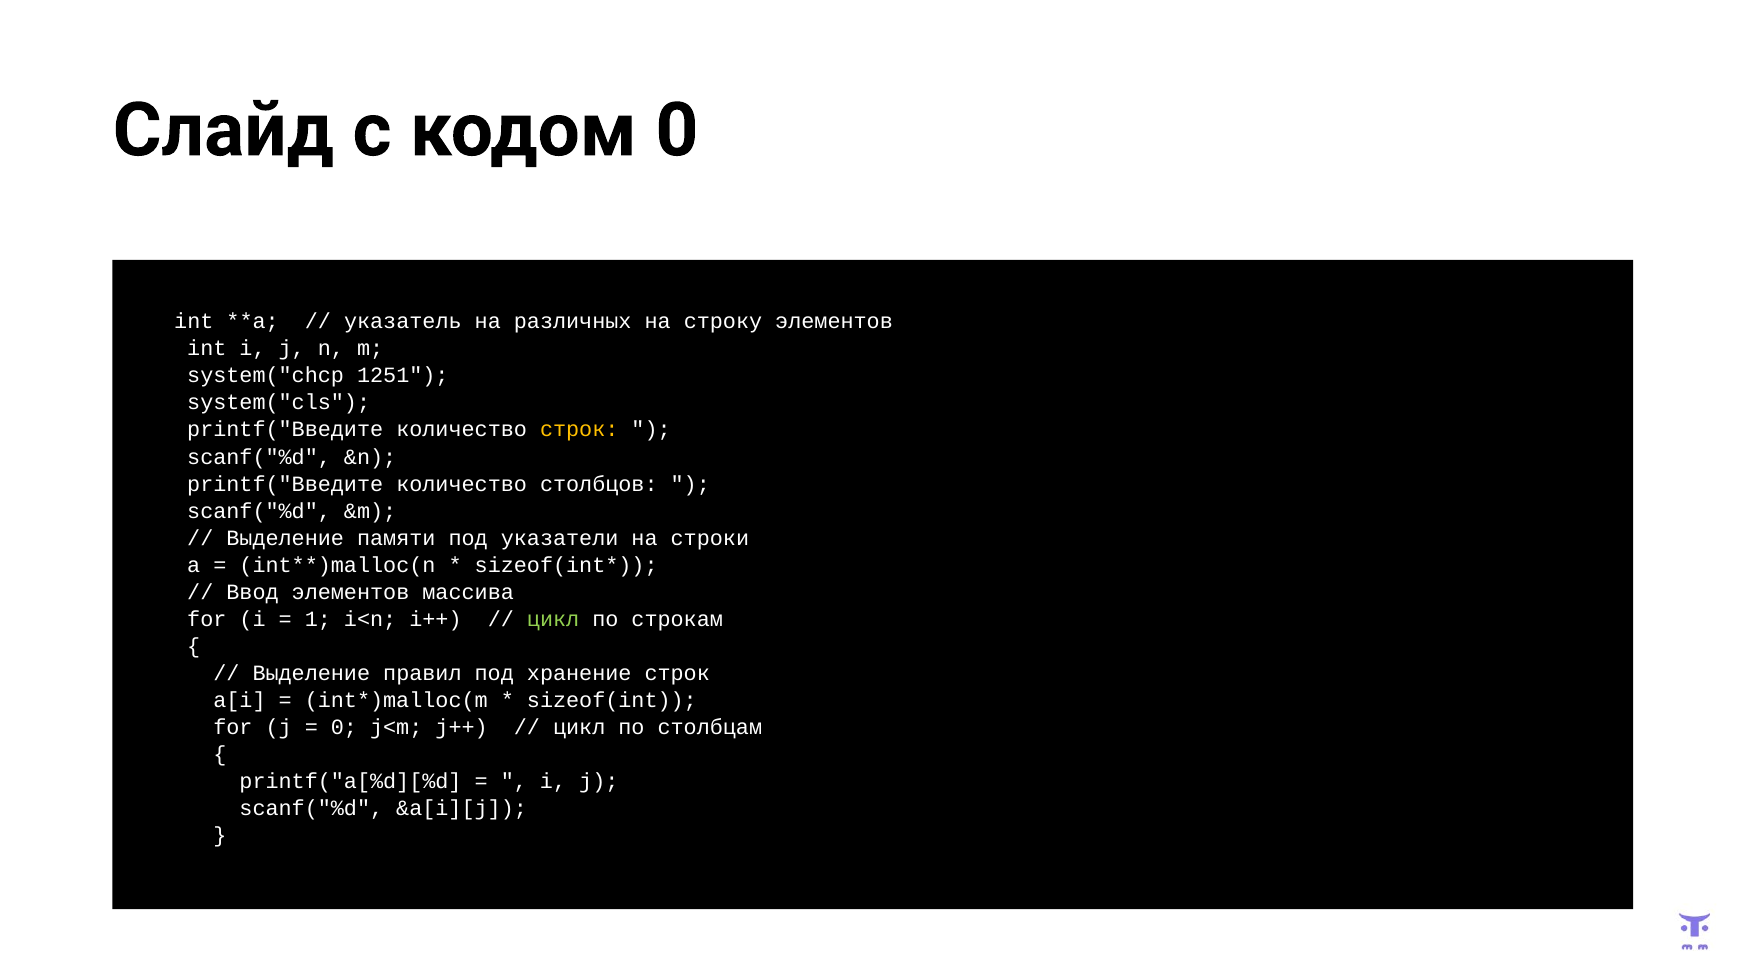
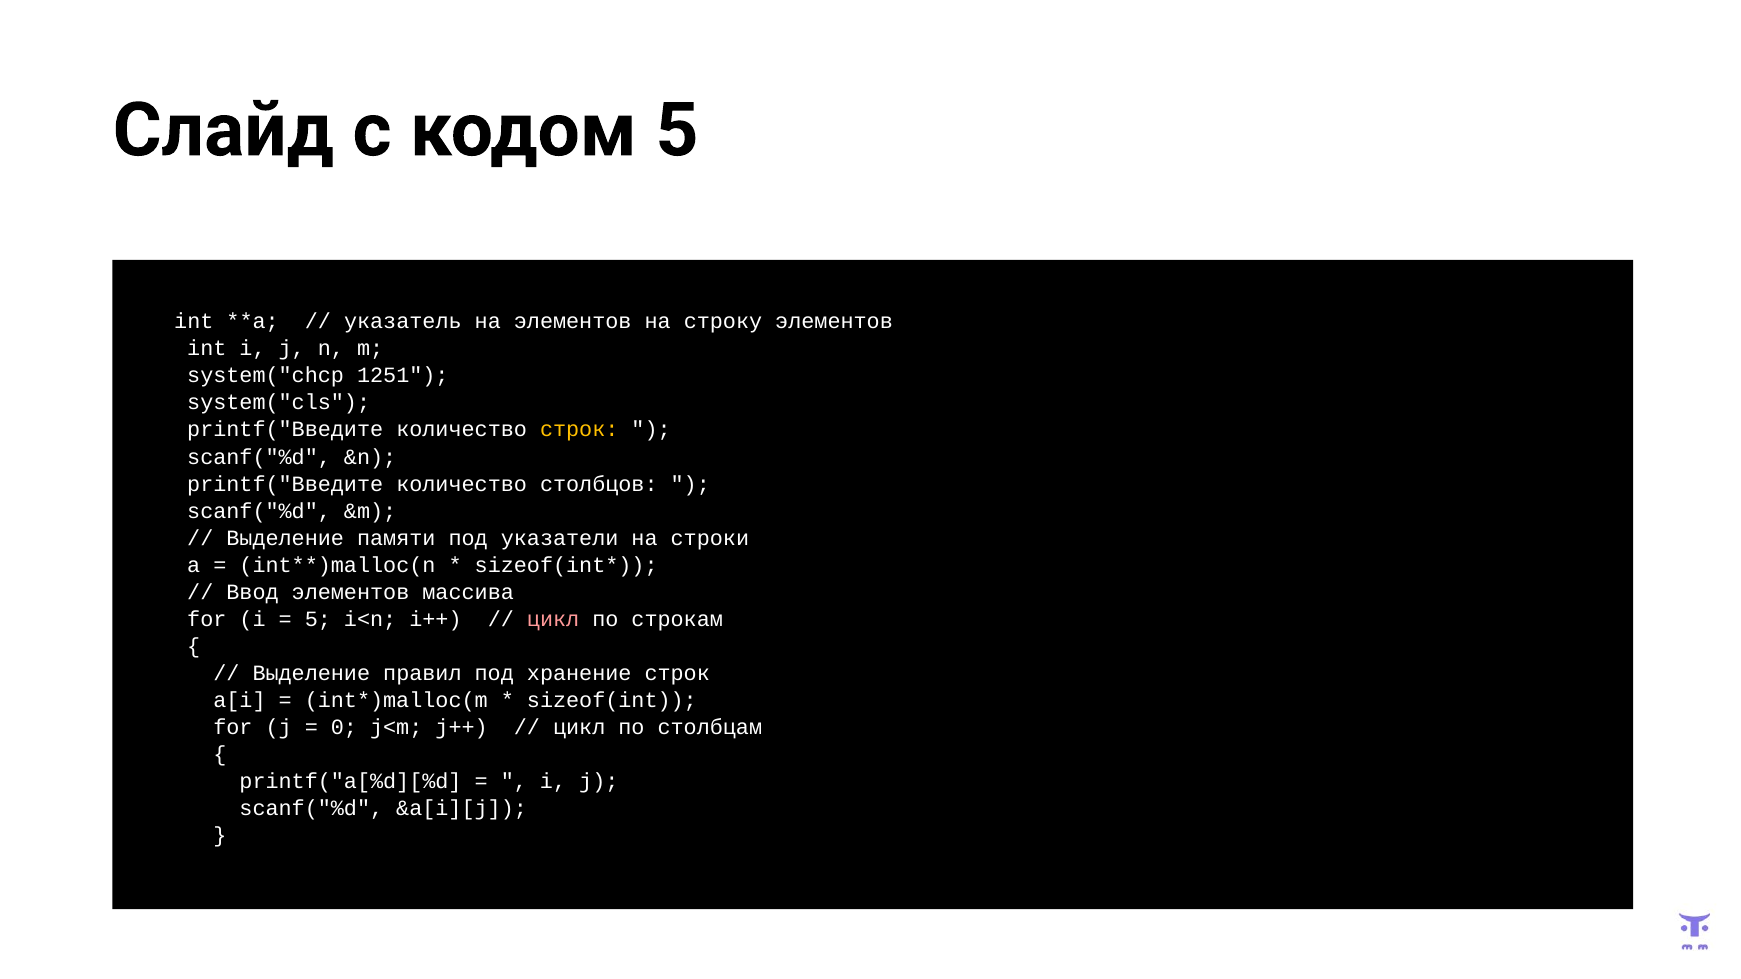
кодом 0: 0 -> 5
на различных: различных -> элементов
1 at (318, 619): 1 -> 5
цикл at (553, 619) colour: light green -> pink
